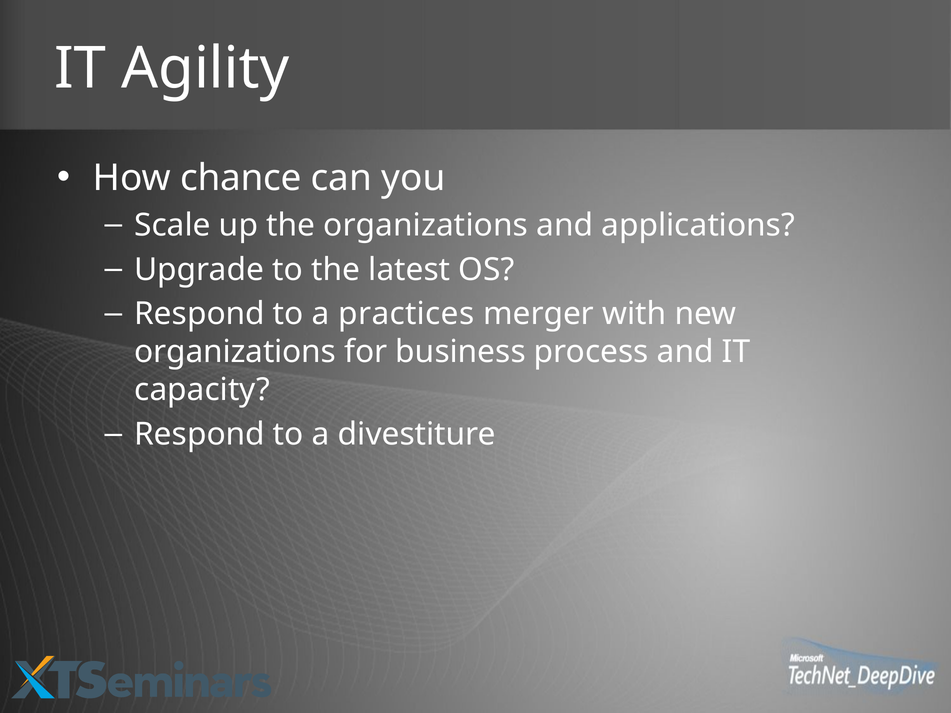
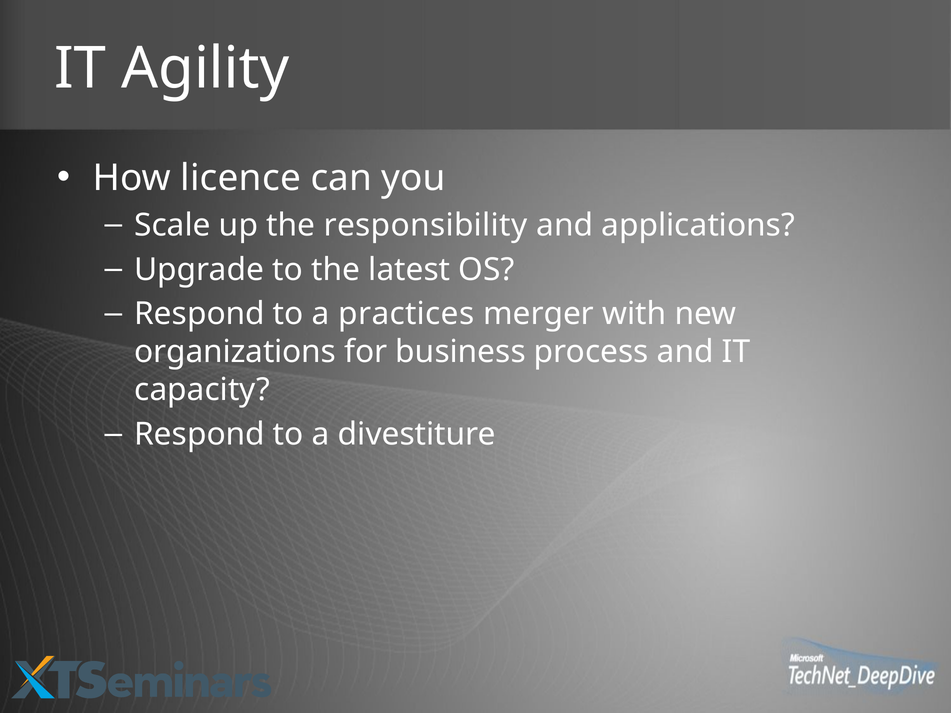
chance: chance -> licence
the organizations: organizations -> responsibility
